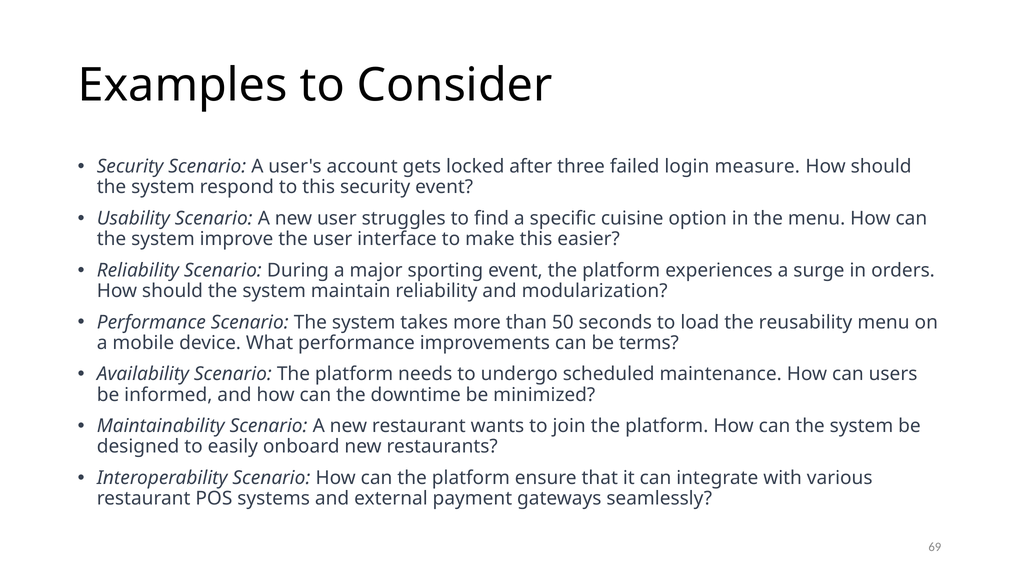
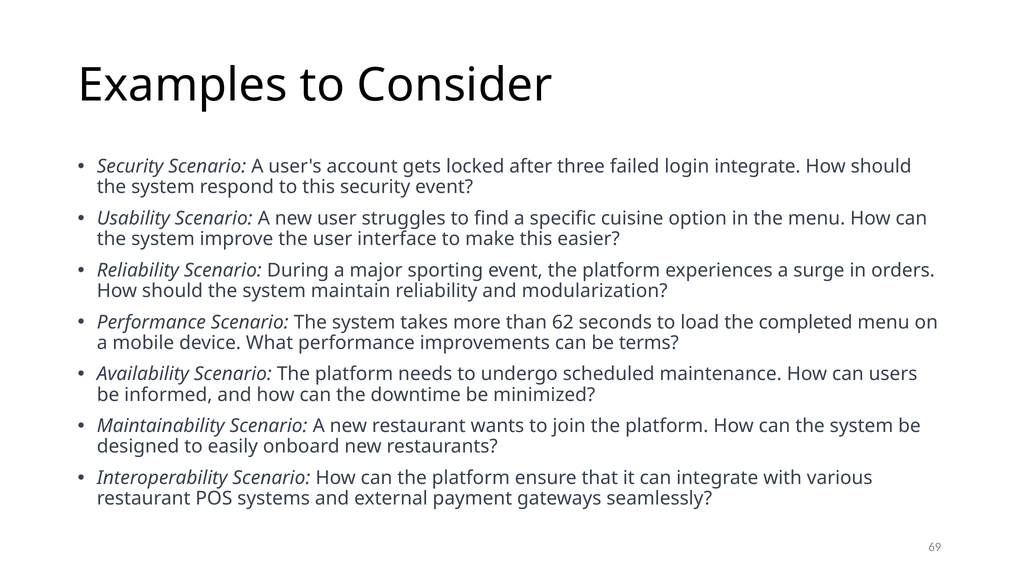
login measure: measure -> integrate
50: 50 -> 62
reusability: reusability -> completed
